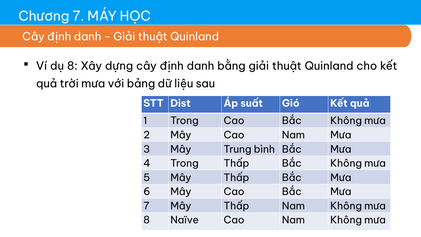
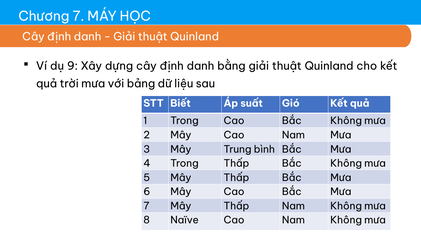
dụ 8: 8 -> 9
Dist: Dist -> Biết
